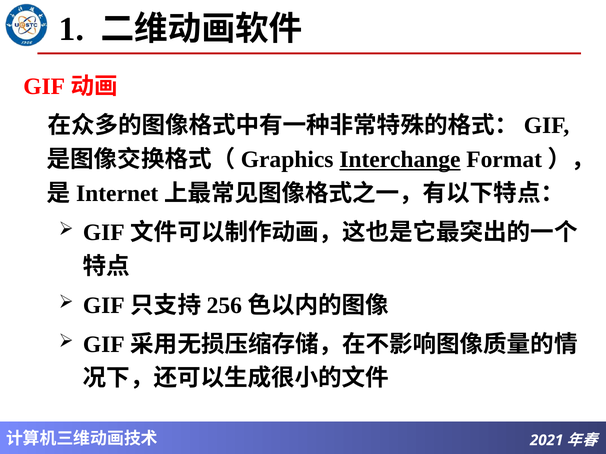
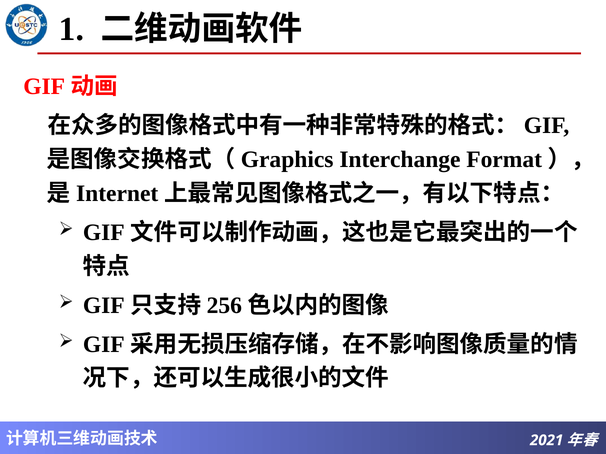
Interchange underline: present -> none
